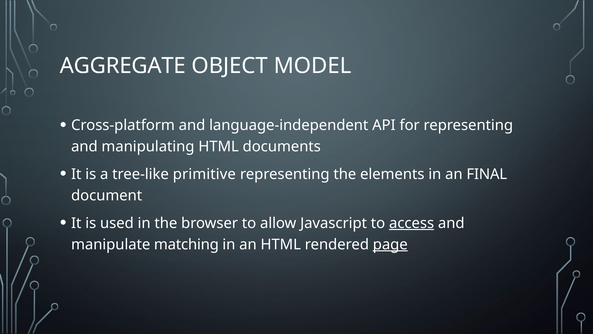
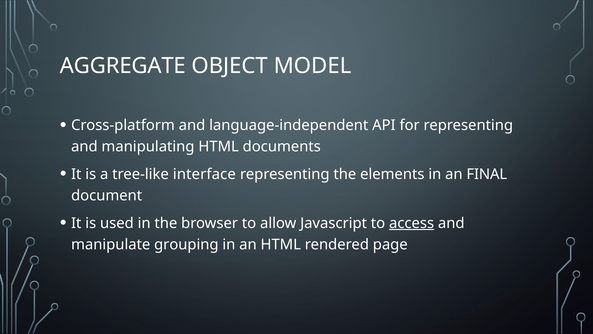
primitive: primitive -> interface
matching: matching -> grouping
page underline: present -> none
